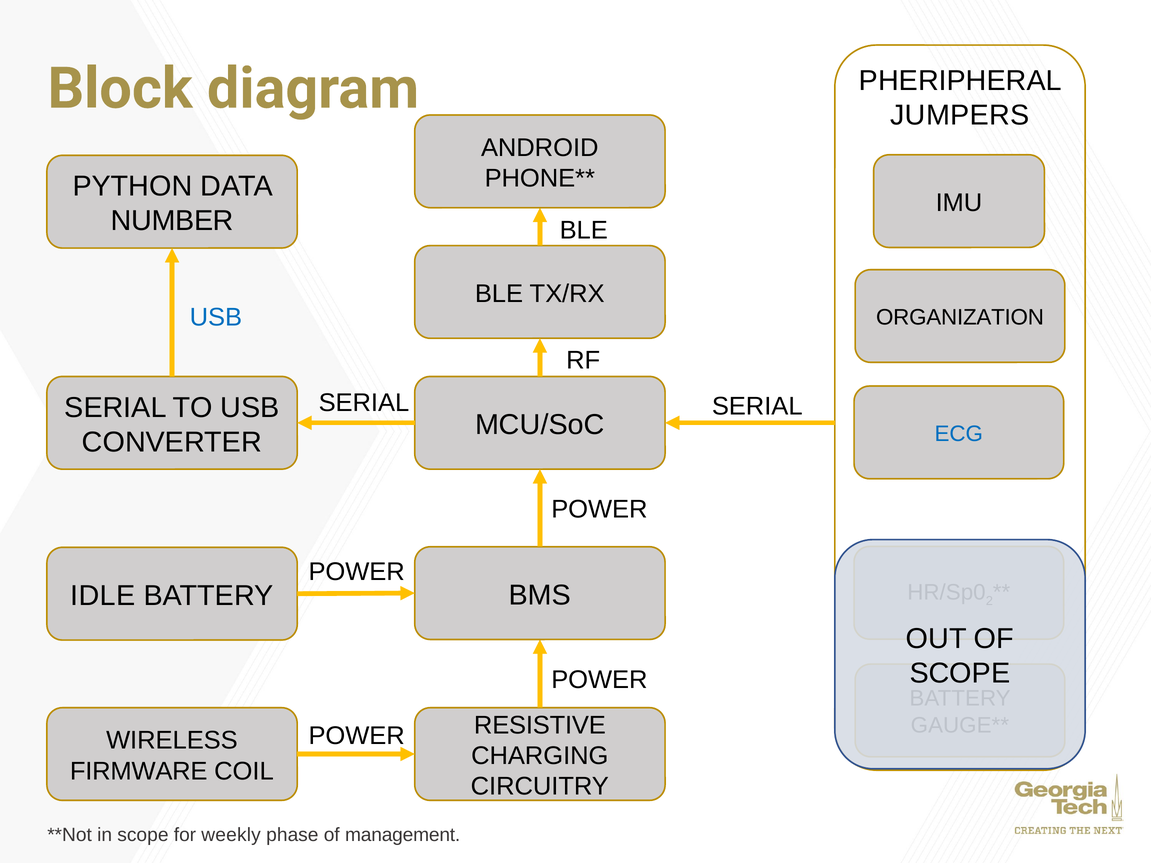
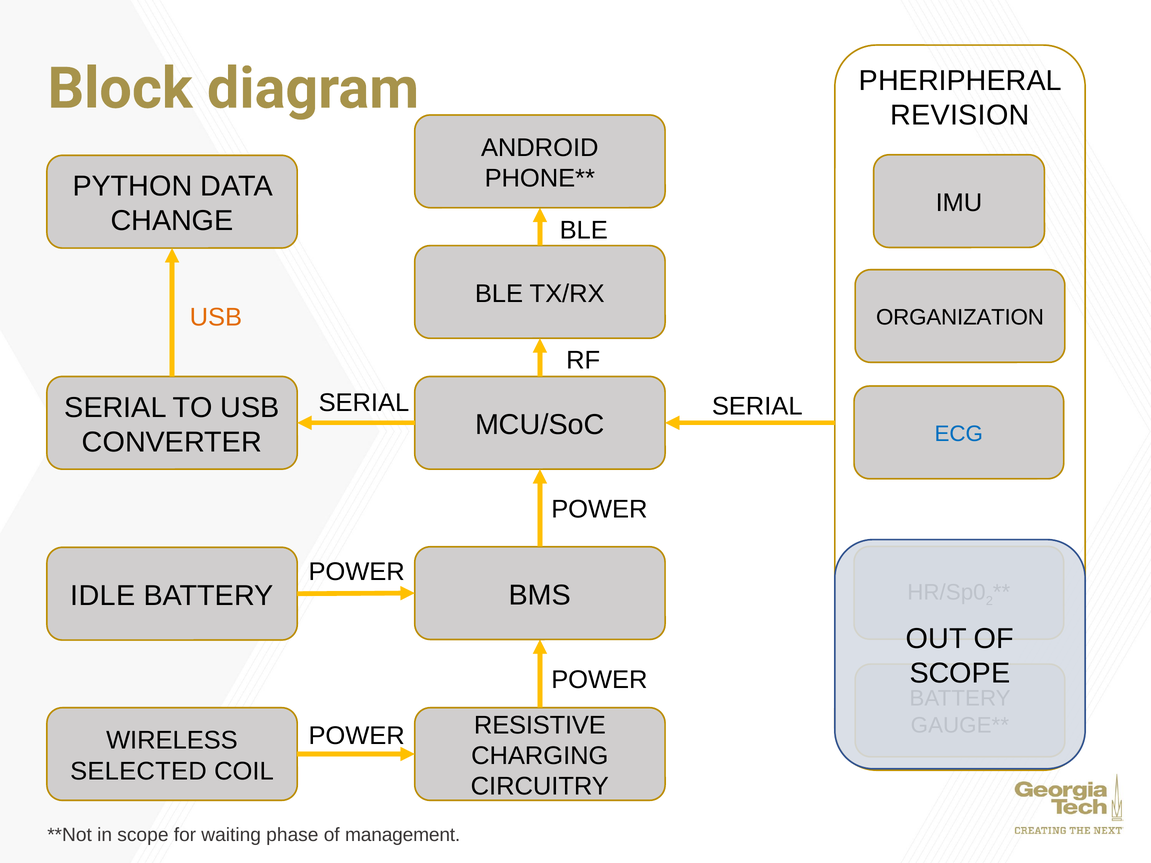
JUMPERS: JUMPERS -> REVISION
NUMBER: NUMBER -> CHANGE
USB at (216, 317) colour: blue -> orange
FIRMWARE: FIRMWARE -> SELECTED
weekly: weekly -> waiting
